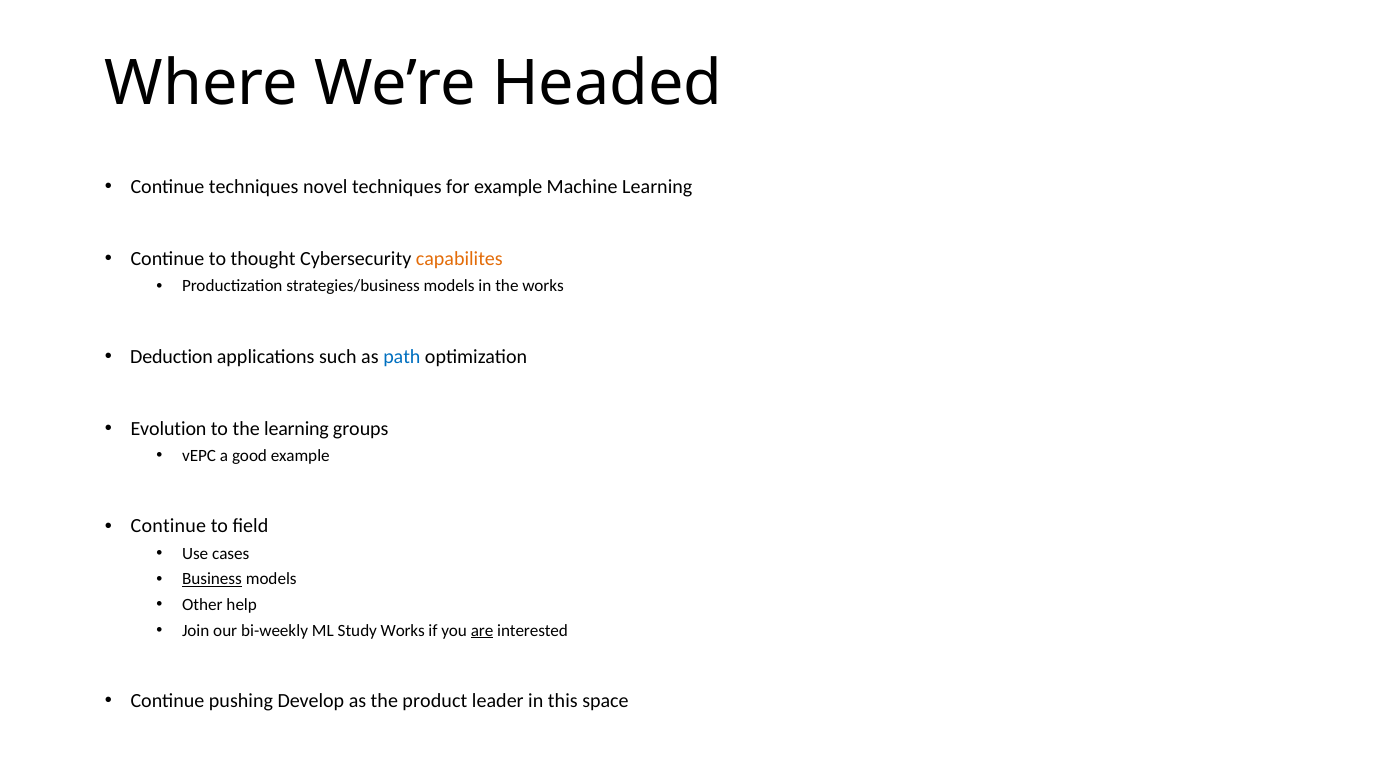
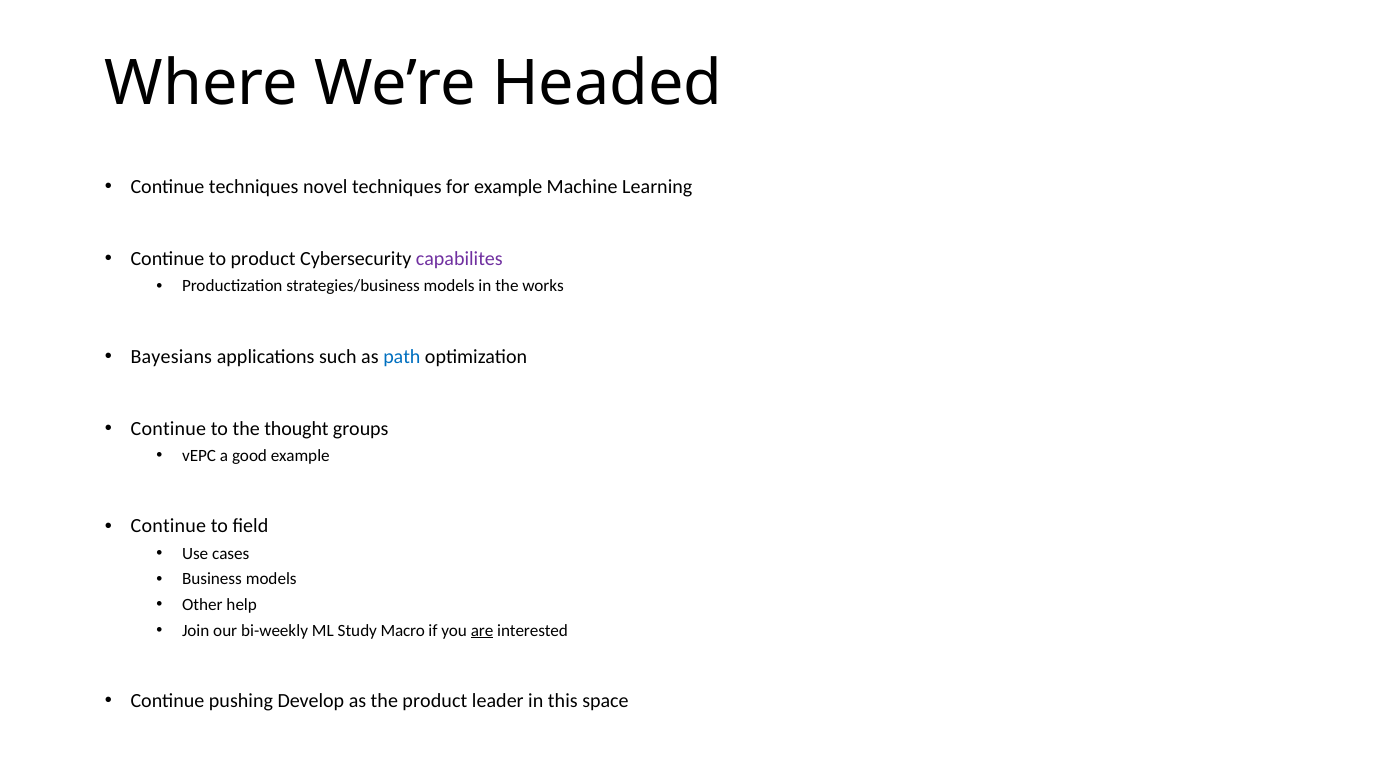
to thought: thought -> product
capabilites colour: orange -> purple
Deduction: Deduction -> Bayesians
Evolution at (169, 429): Evolution -> Continue
the learning: learning -> thought
Business underline: present -> none
Study Works: Works -> Macro
